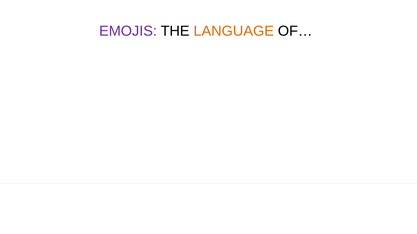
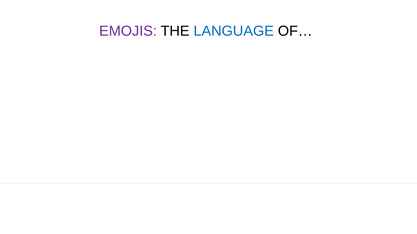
LANGUAGE colour: orange -> blue
